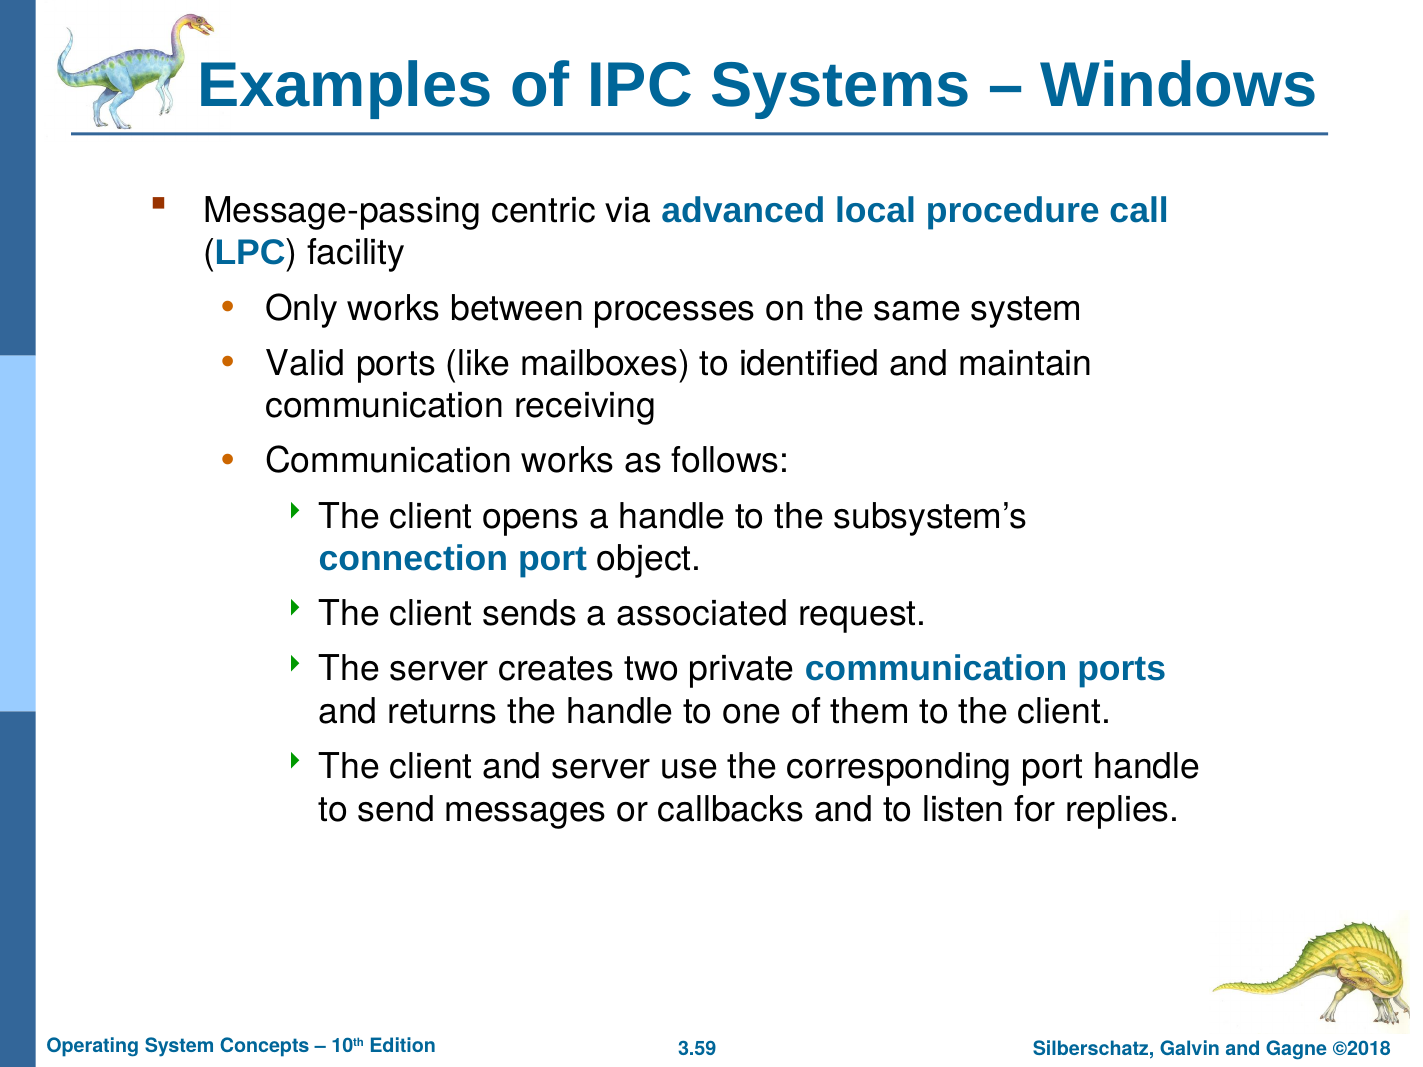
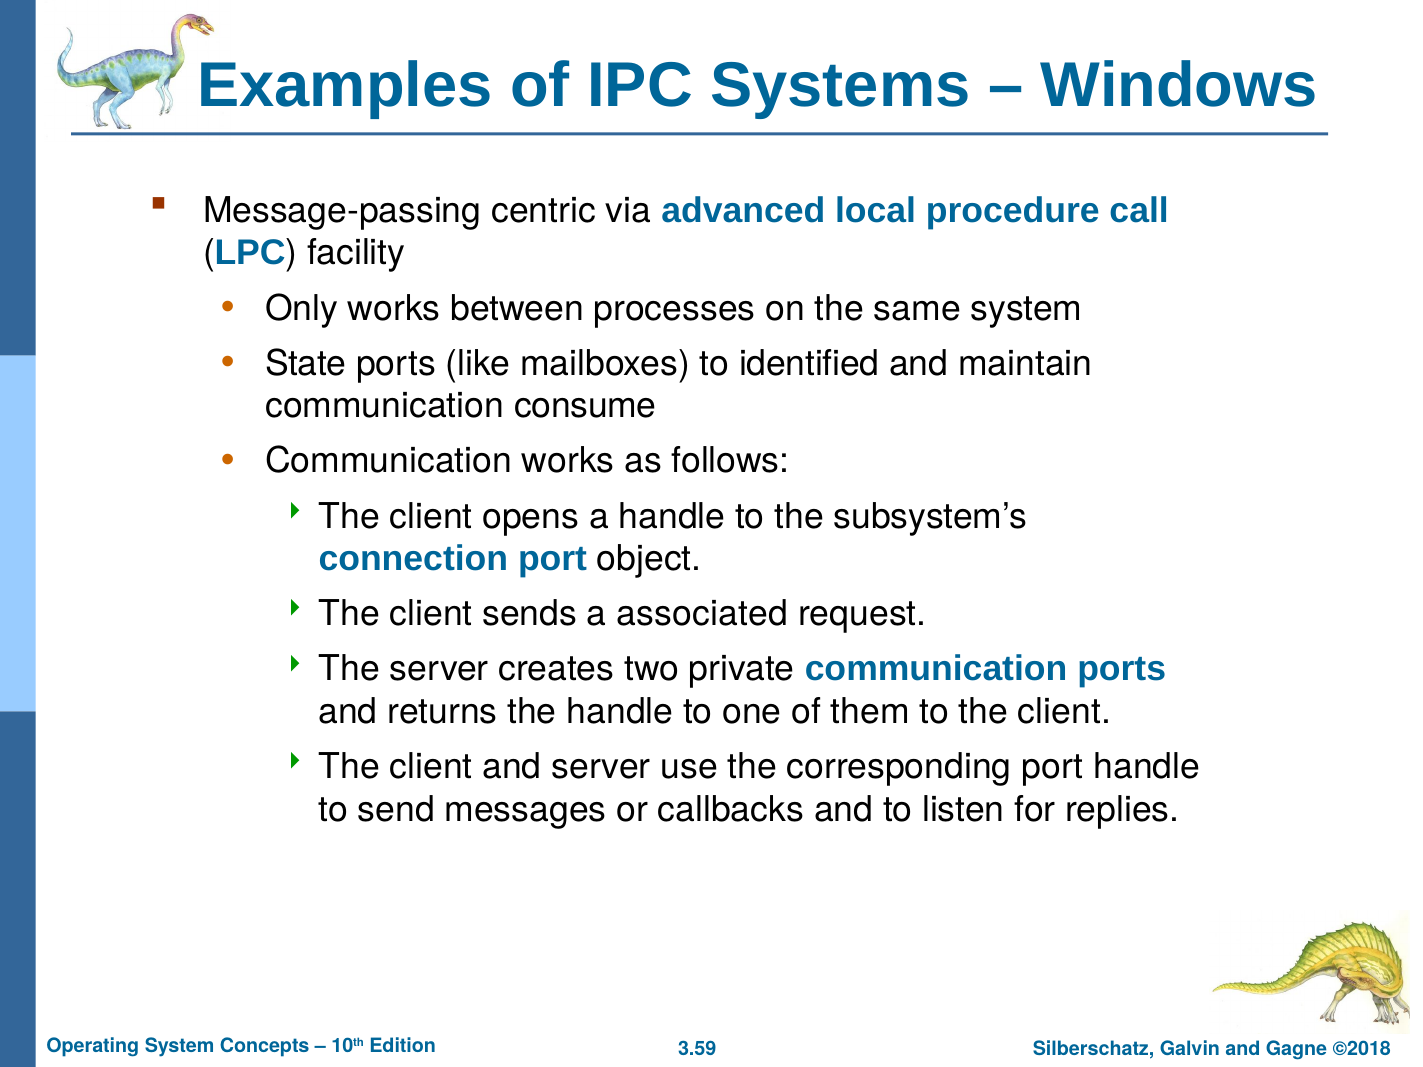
Valid: Valid -> State
receiving: receiving -> consume
